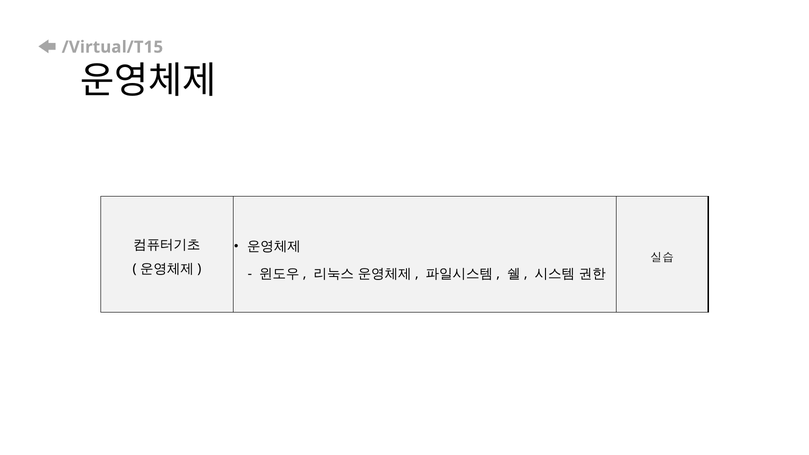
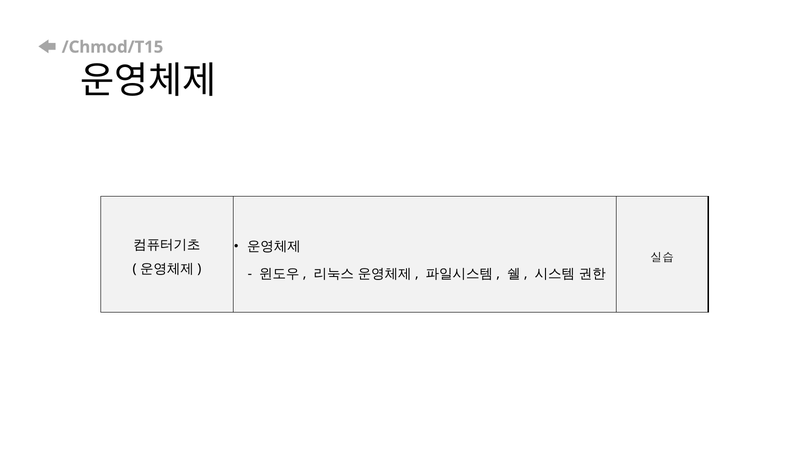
/Virtual/T15: /Virtual/T15 -> /Chmod/T15
